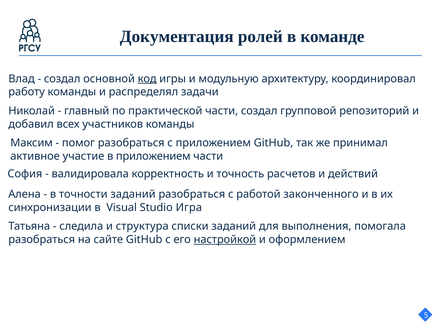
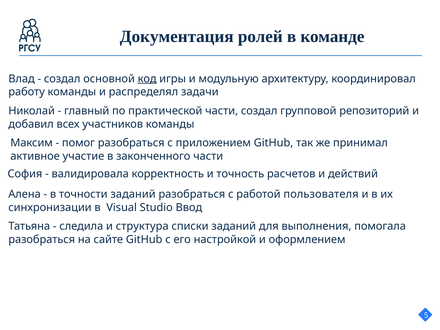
в приложением: приложением -> законченного
законченного: законченного -> пользователя
Игра: Игра -> Ввод
настройкой underline: present -> none
